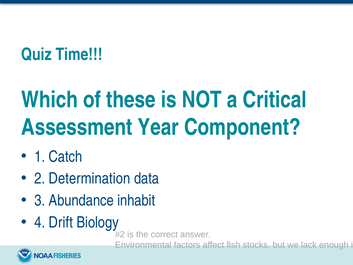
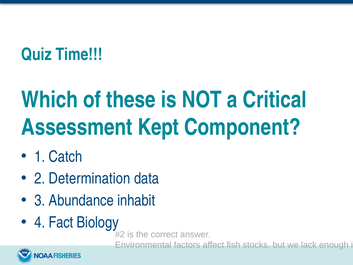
Year: Year -> Kept
Drift: Drift -> Fact
